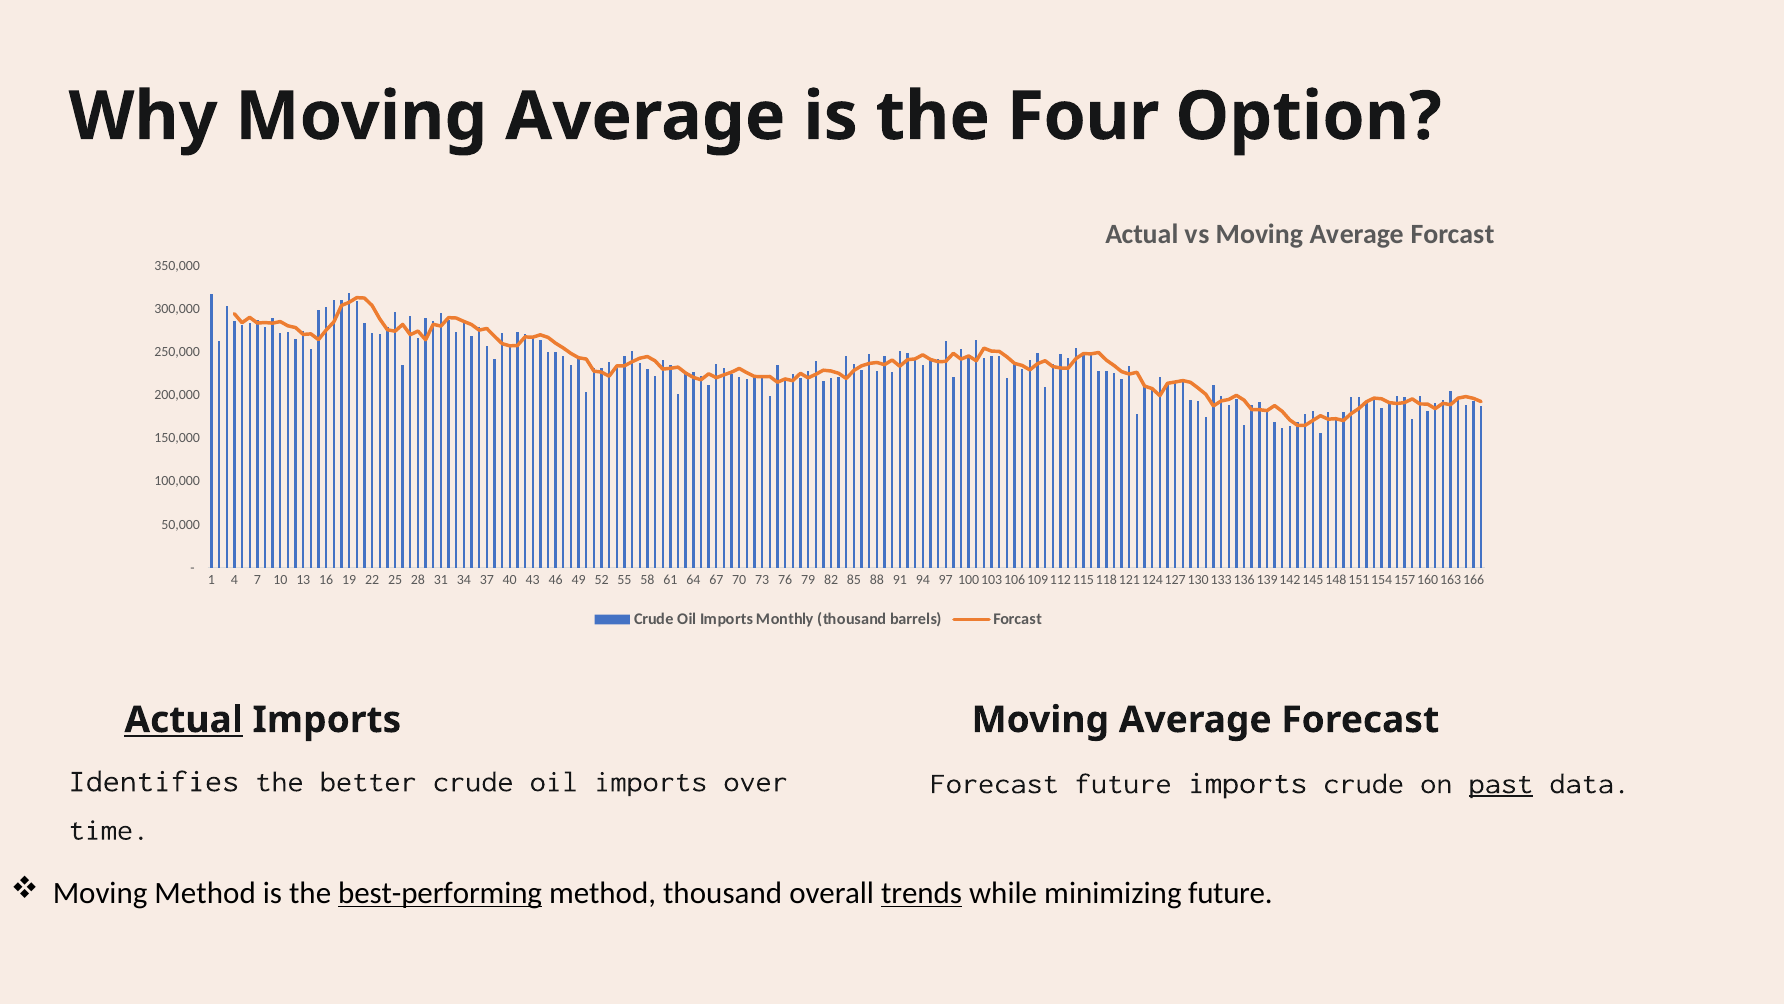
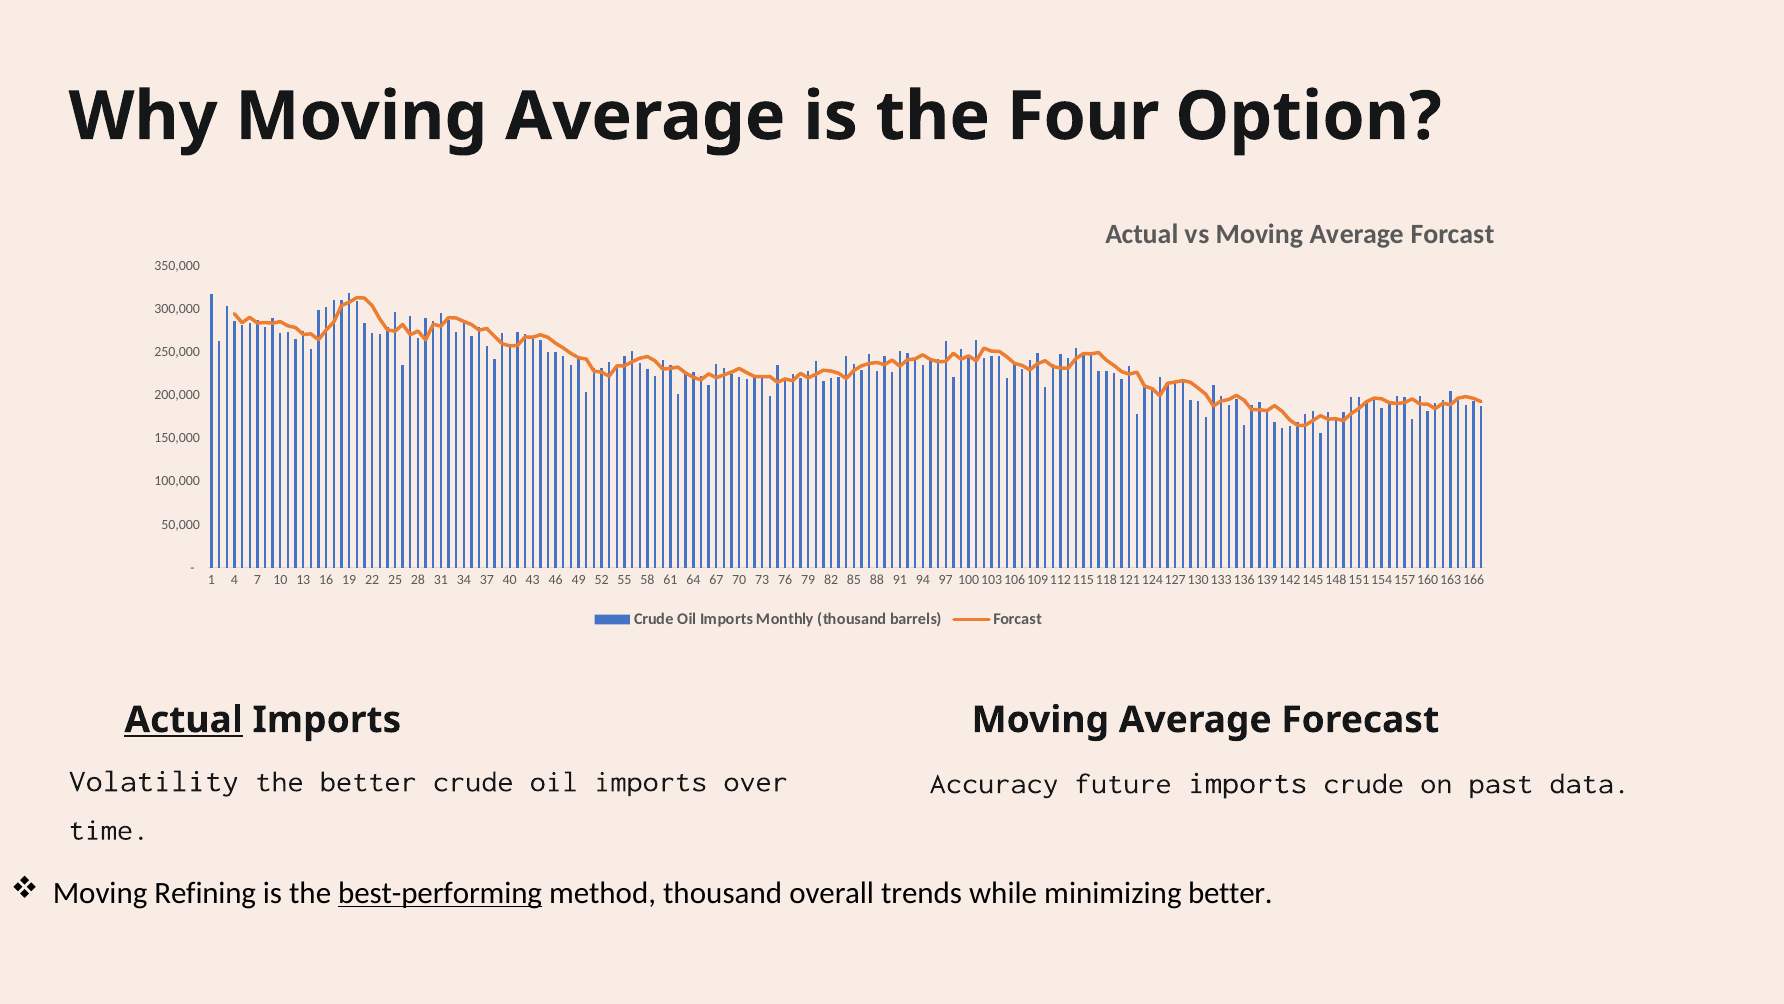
Identifies: Identifies -> Volatility
Forecast at (994, 783): Forecast -> Accuracy
past underline: present -> none
Moving Method: Method -> Refining
trends underline: present -> none
minimizing future: future -> better
